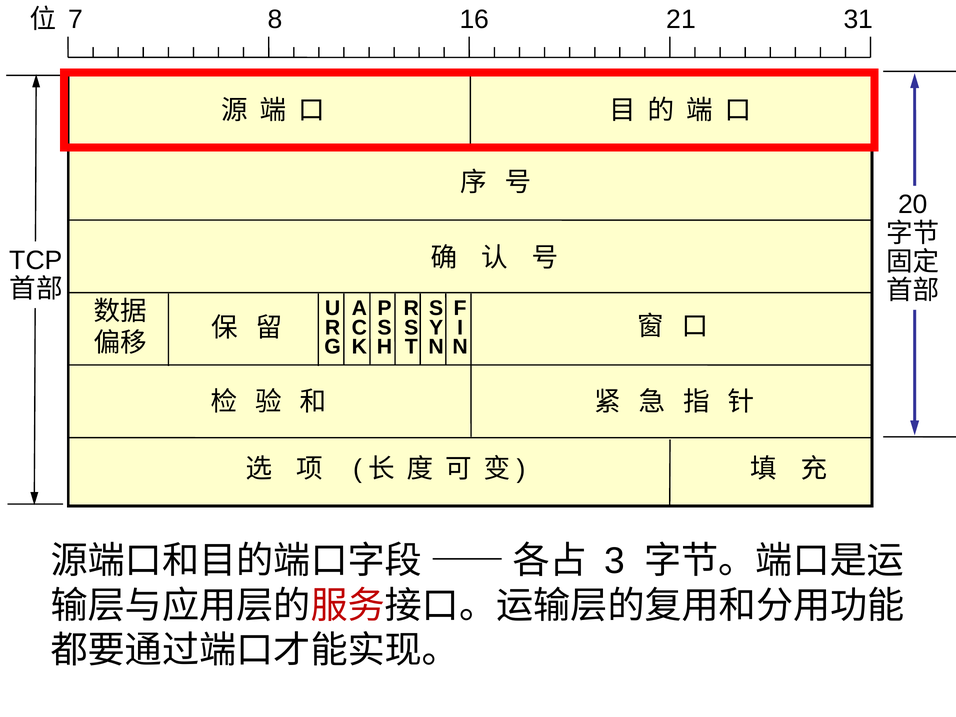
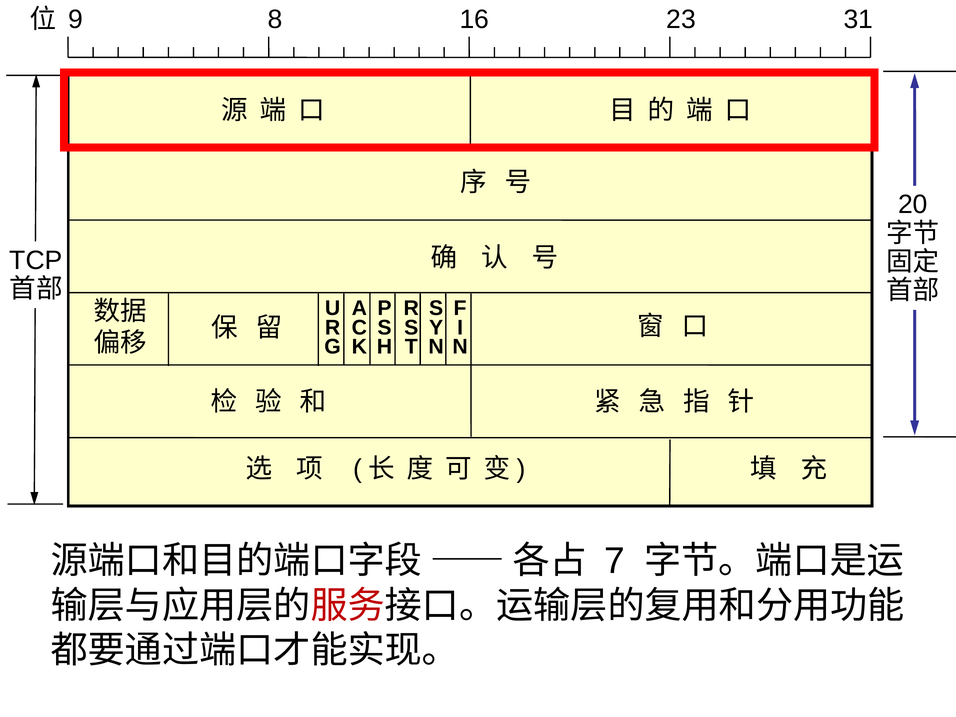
7: 7 -> 9
21: 21 -> 23
3: 3 -> 7
